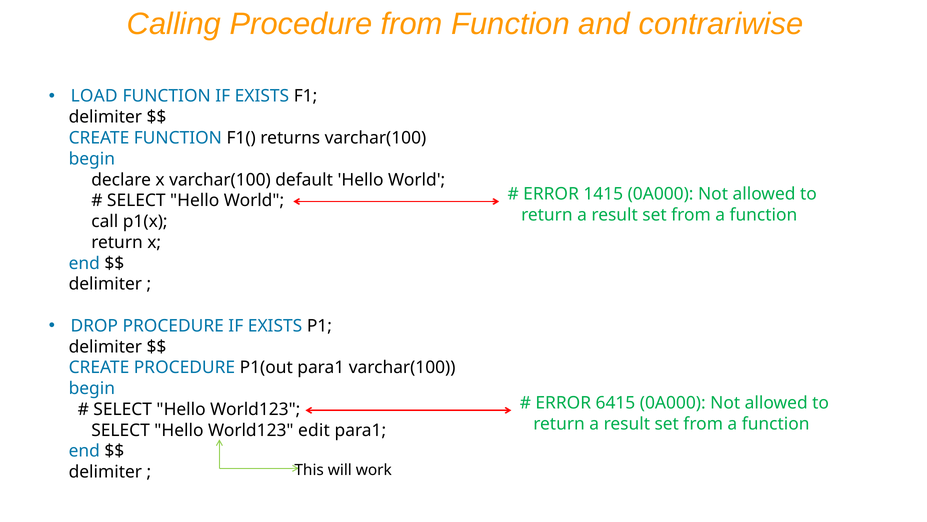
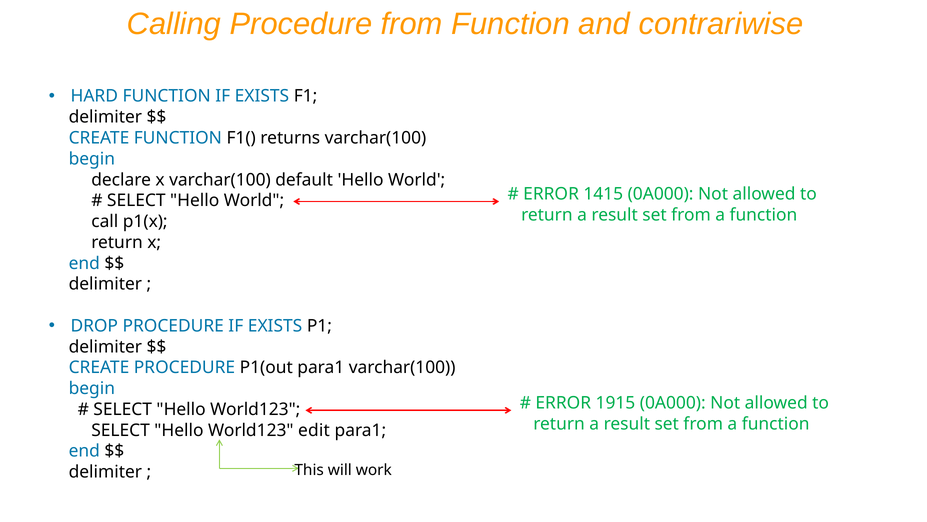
LOAD: LOAD -> HARD
6415: 6415 -> 1915
